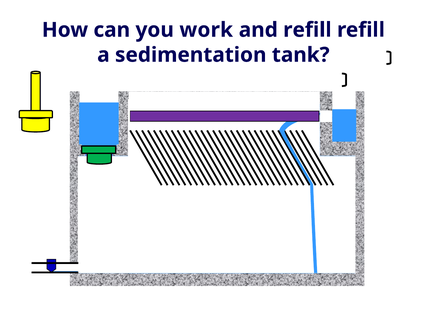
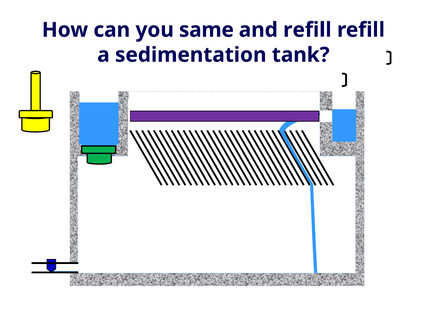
work: work -> same
